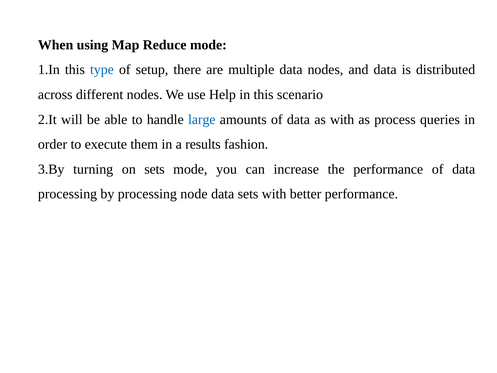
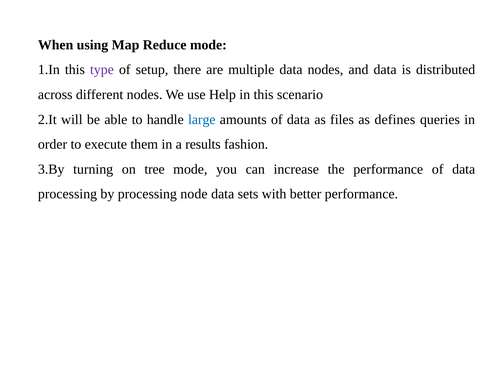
type colour: blue -> purple
as with: with -> files
process: process -> defines
on sets: sets -> tree
